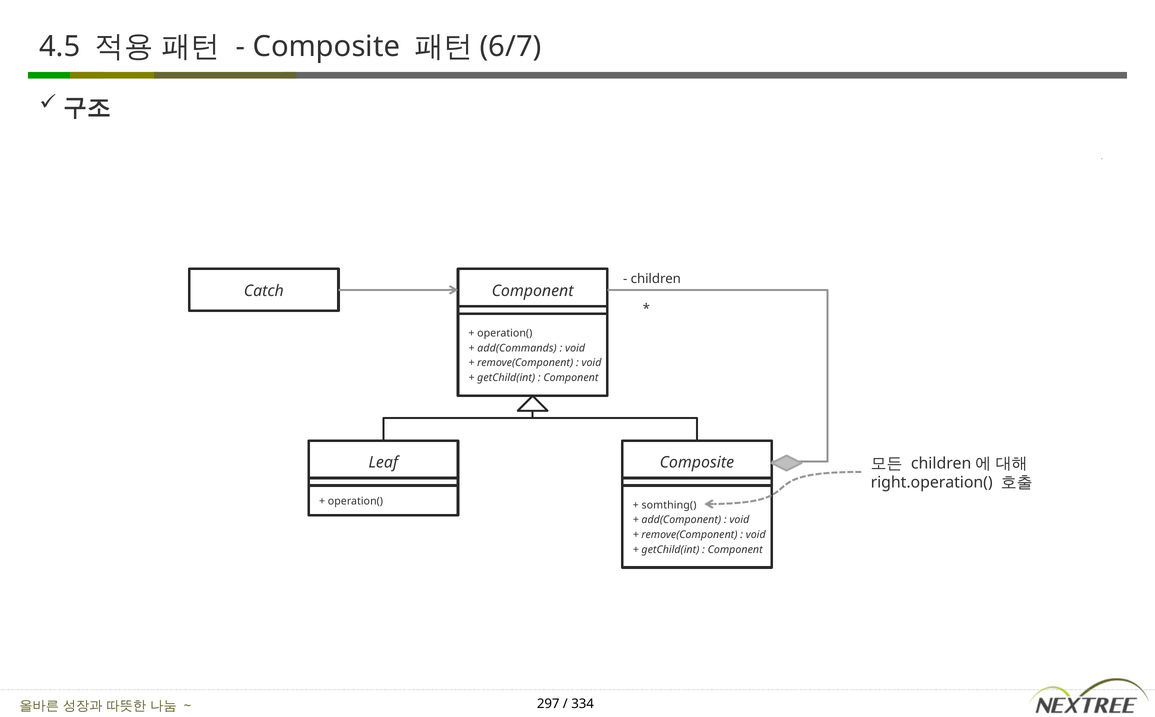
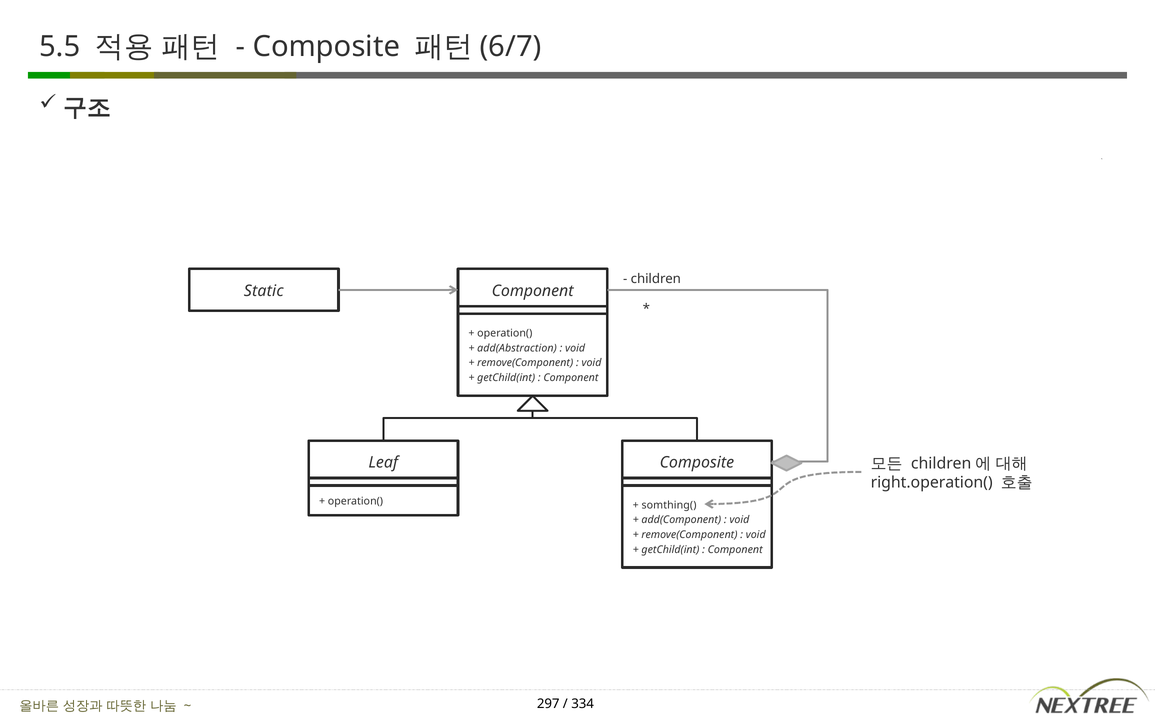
4.5: 4.5 -> 5.5
Catch: Catch -> Static
add(Commands: add(Commands -> add(Abstraction
